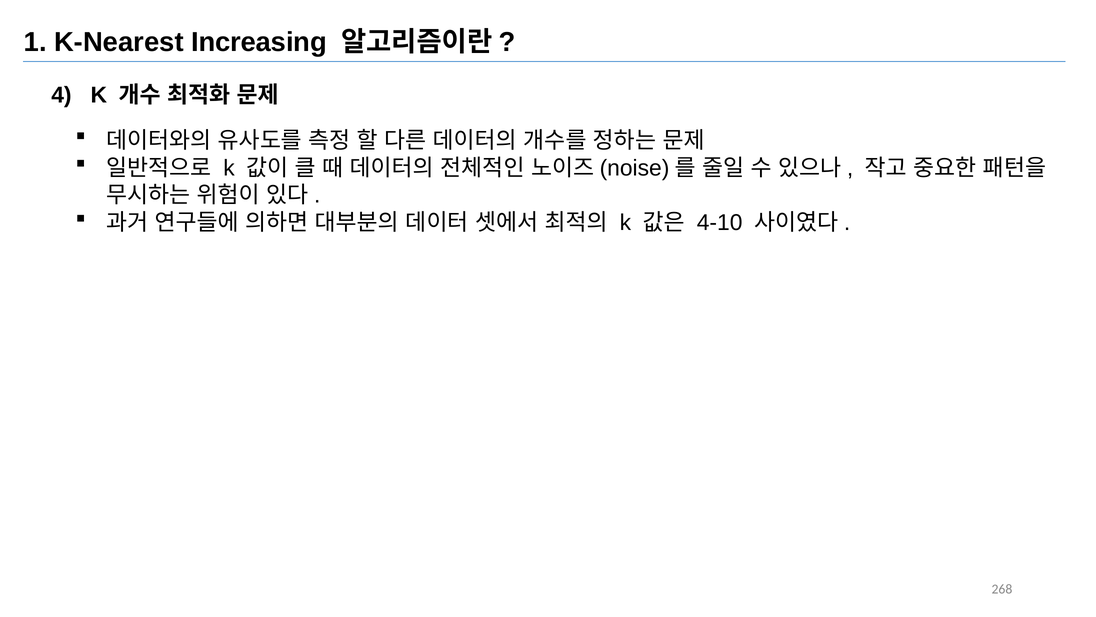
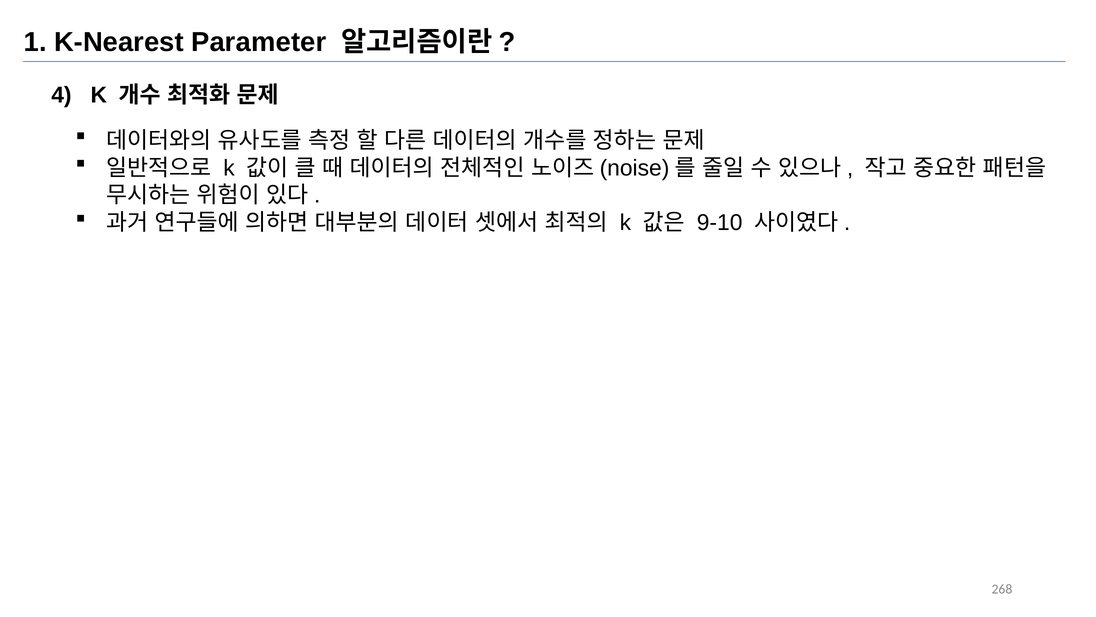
Increasing: Increasing -> Parameter
4-10: 4-10 -> 9-10
